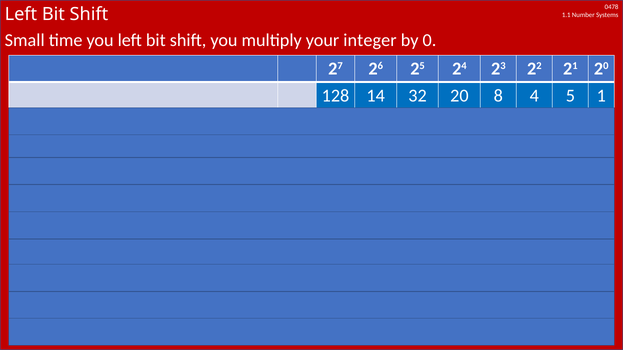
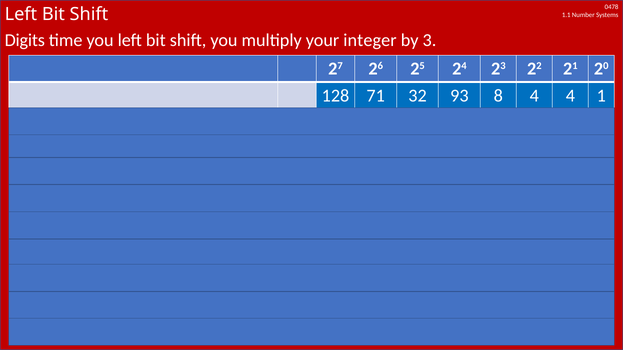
Small: Small -> Digits
by 0: 0 -> 3
14: 14 -> 71
32 20: 20 -> 93
4 5: 5 -> 4
